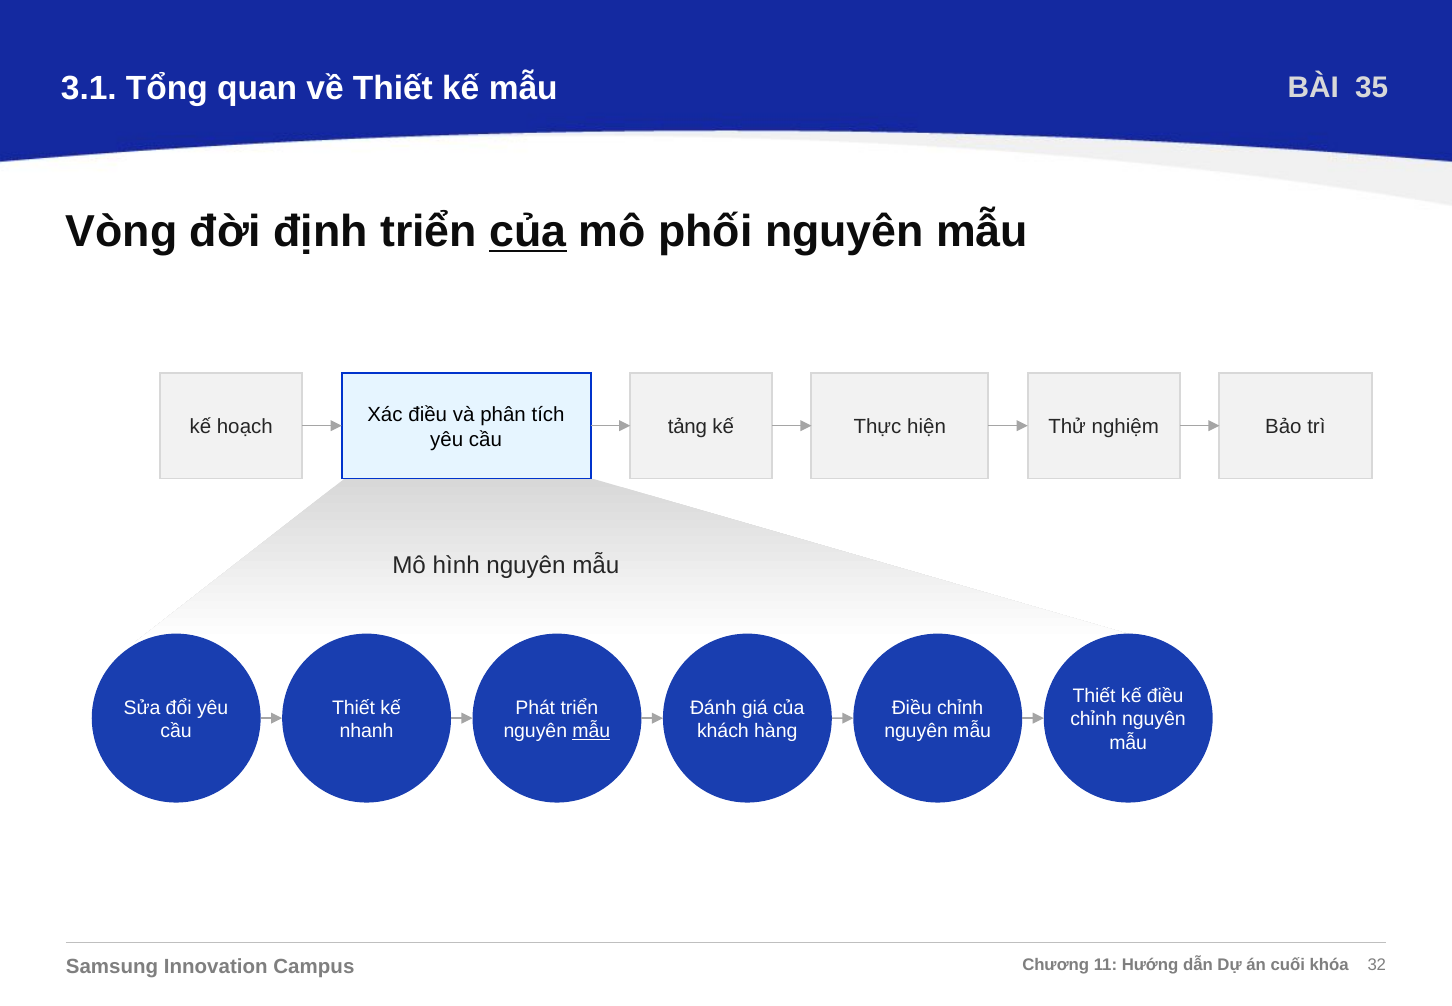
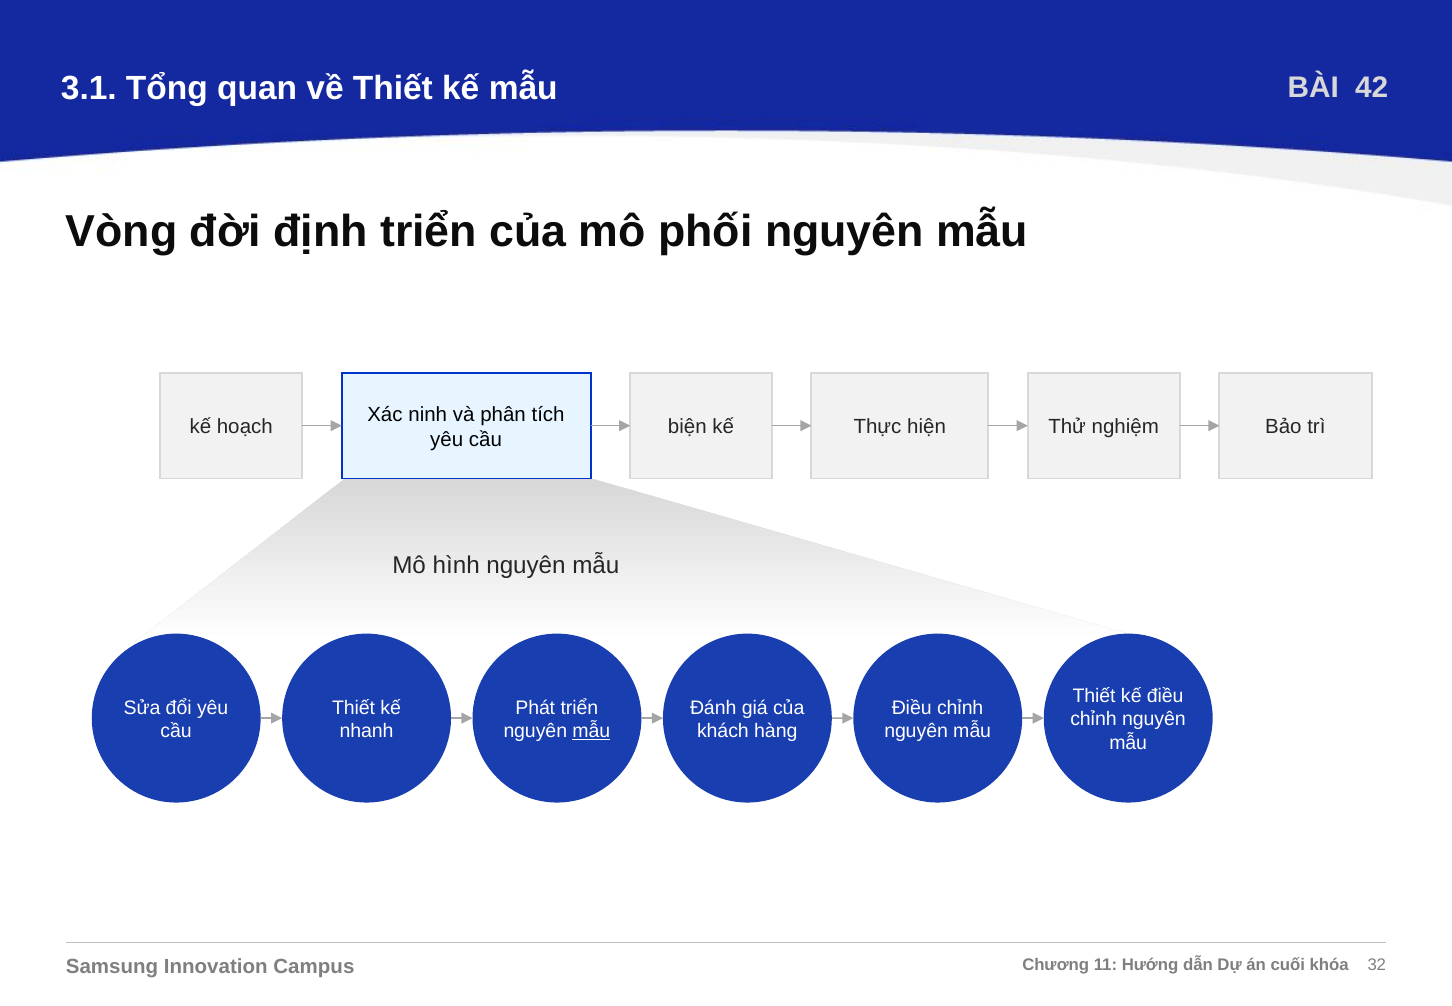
35: 35 -> 42
của at (528, 232) underline: present -> none
Xác điều: điều -> ninh
tảng: tảng -> biện
